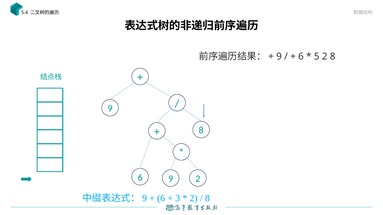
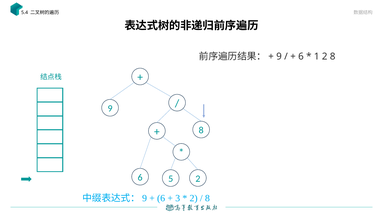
5: 5 -> 1
6 9: 9 -> 5
